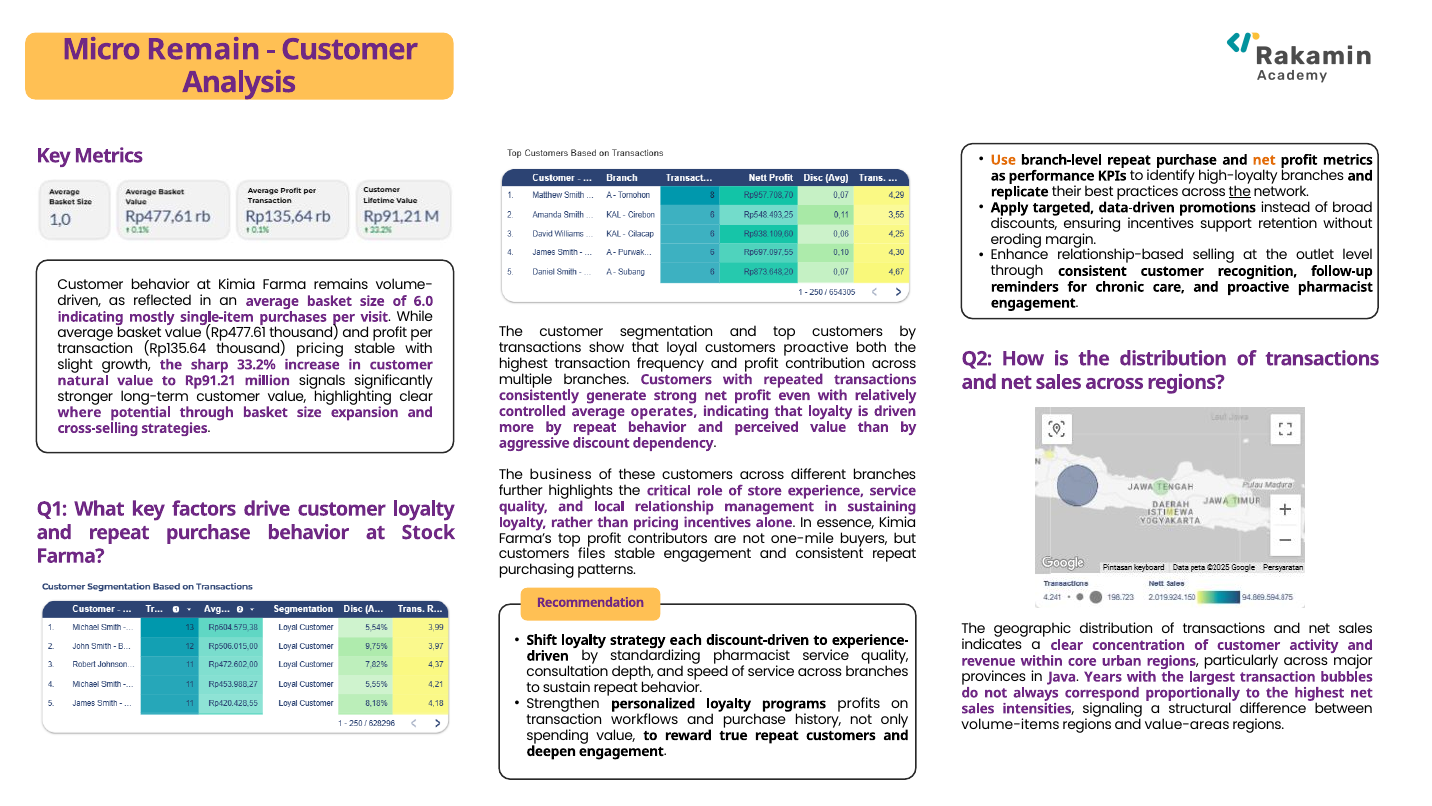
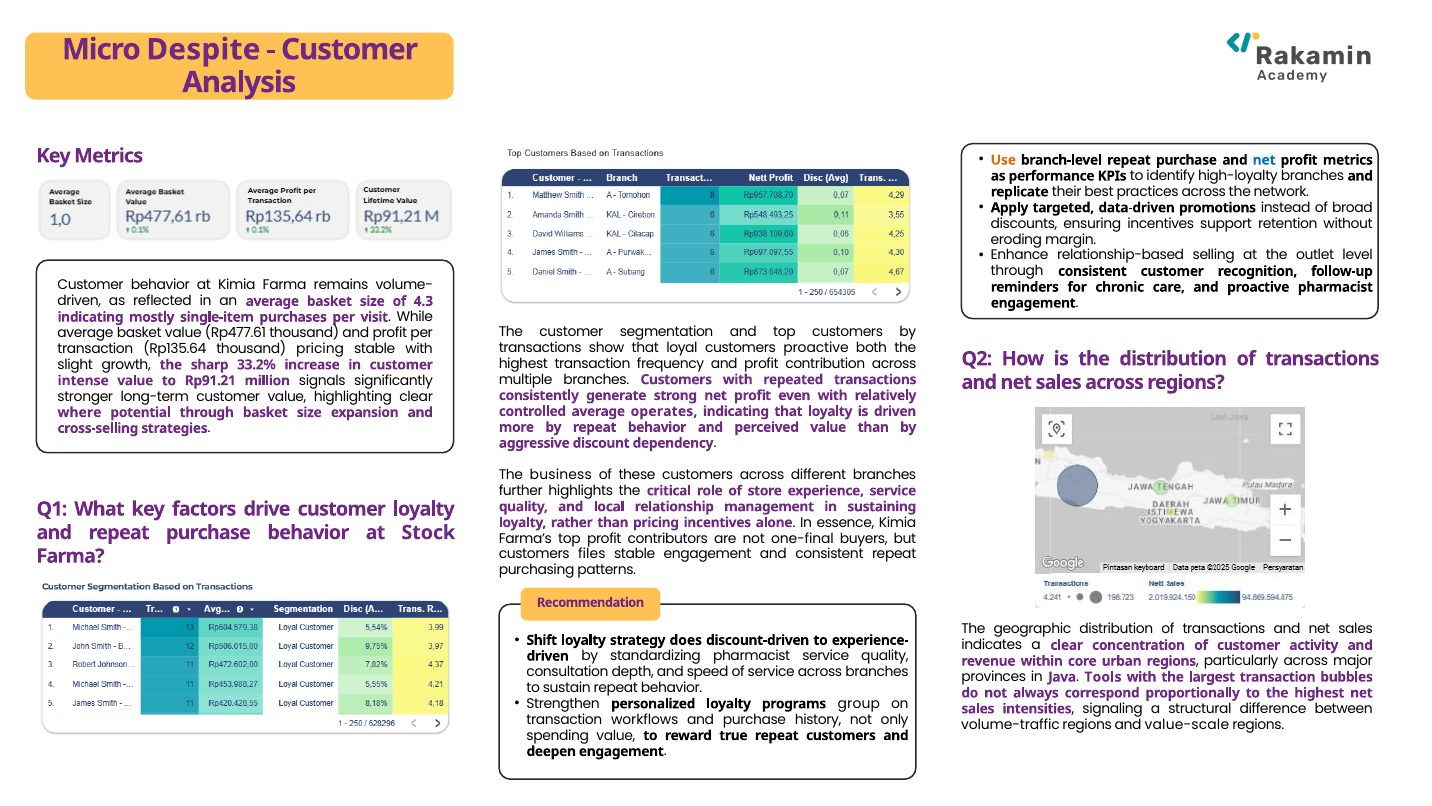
Remain: Remain -> Despite
net at (1264, 160) colour: orange -> blue
the at (1240, 192) underline: present -> none
6.0: 6.0 -> 4.3
natural: natural -> intense
one-mile: one-mile -> one-final
each: each -> does
Years: Years -> Tools
profits: profits -> group
volume-items: volume-items -> volume-traffic
value-areas: value-areas -> value-scale
